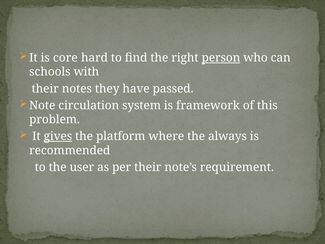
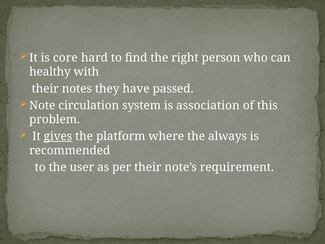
person underline: present -> none
schools: schools -> healthy
framework: framework -> association
